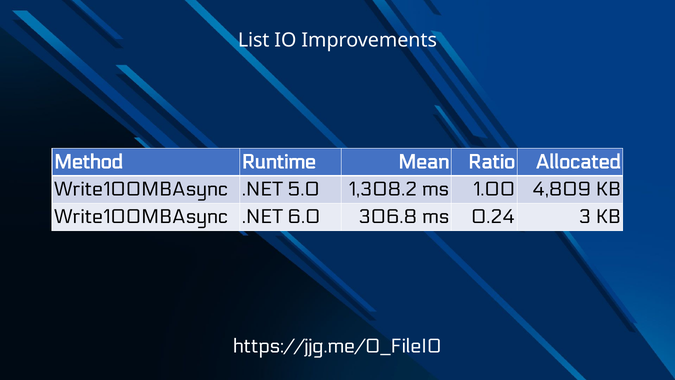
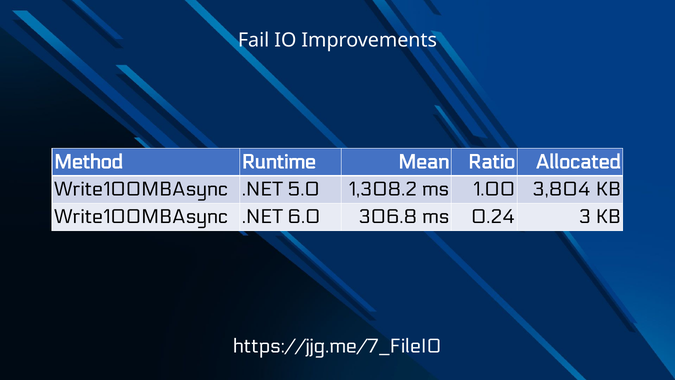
List: List -> Fail
4,809: 4,809 -> 3,804
https://jjg.me/0_FileIO: https://jjg.me/0_FileIO -> https://jjg.me/7_FileIO
